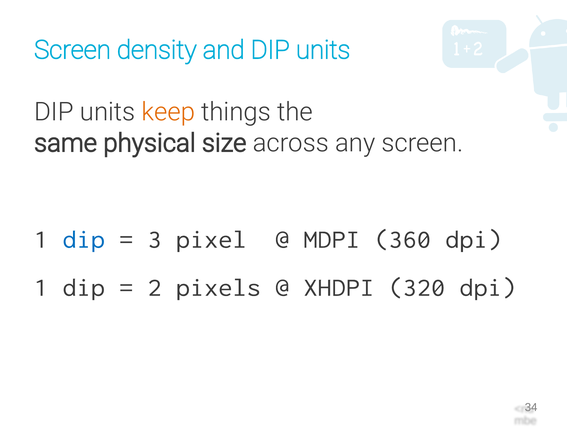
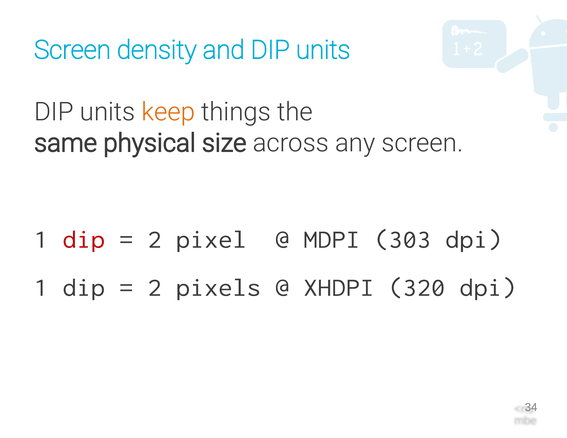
dip at (84, 239) colour: blue -> red
3 at (155, 239): 3 -> 2
360: 360 -> 303
